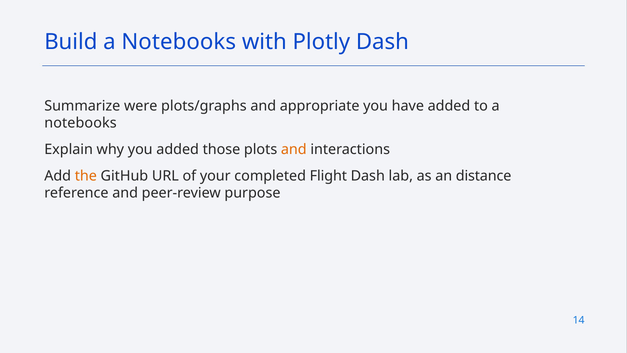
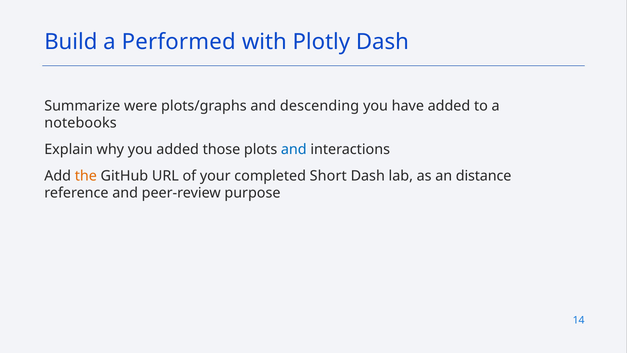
Build a Notebooks: Notebooks -> Performed
appropriate: appropriate -> descending
and at (294, 149) colour: orange -> blue
Flight: Flight -> Short
